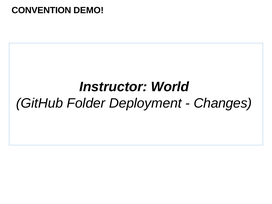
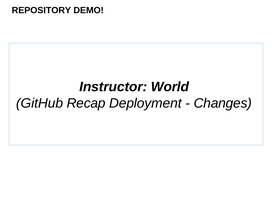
CONVENTION: CONVENTION -> REPOSITORY
Folder: Folder -> Recap
